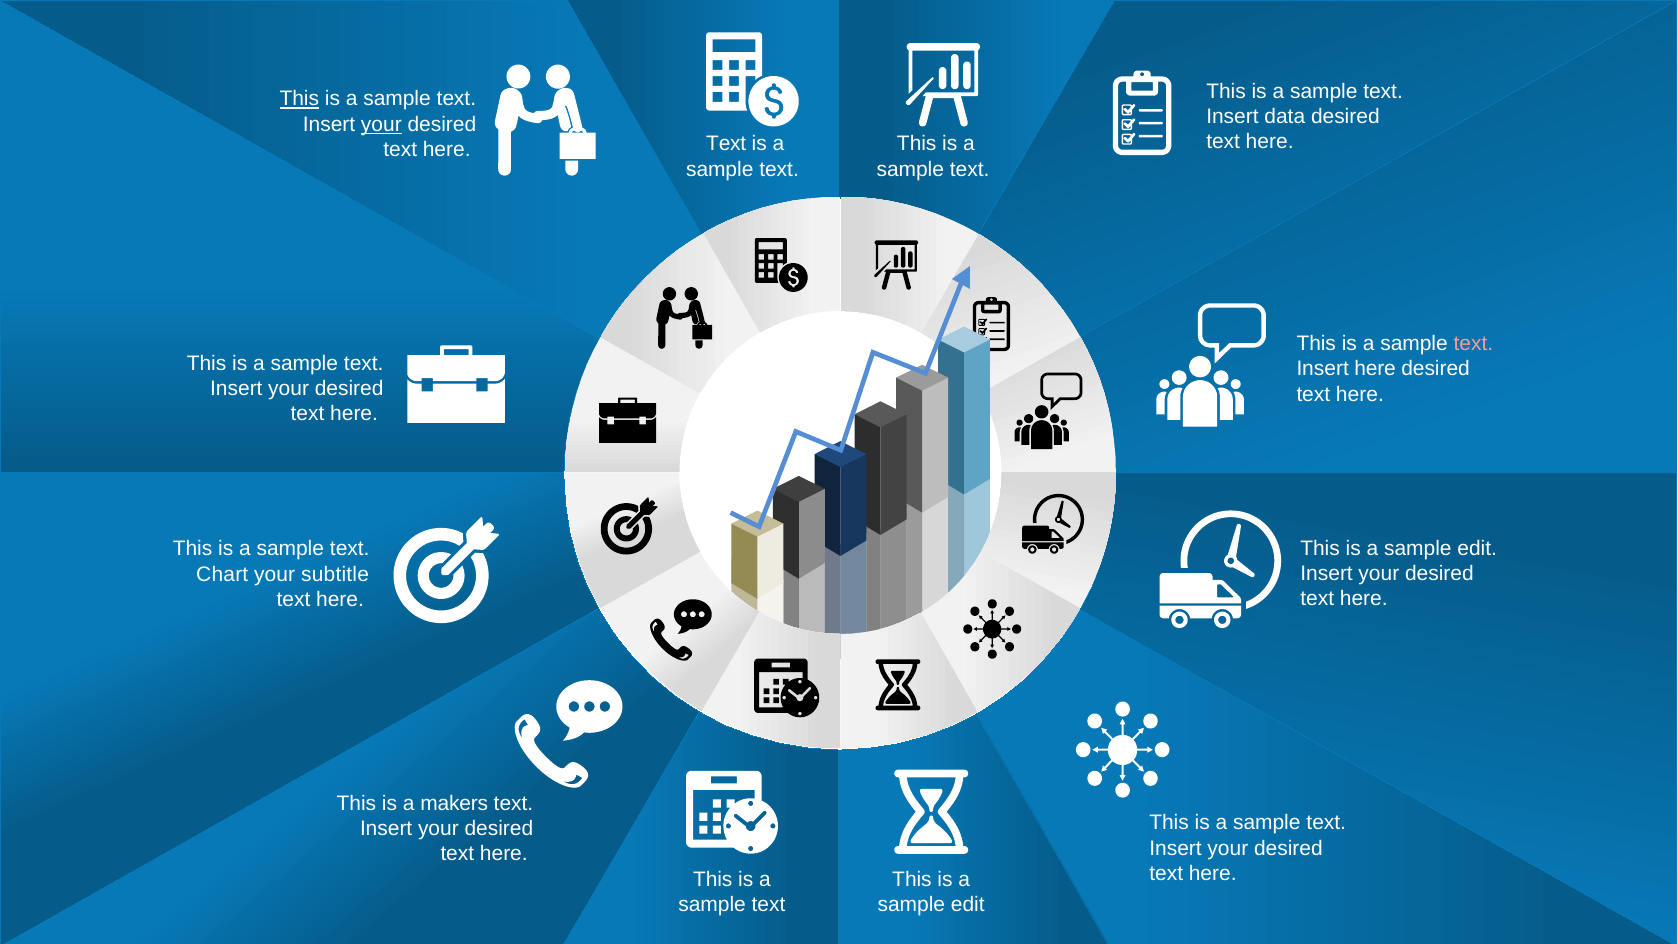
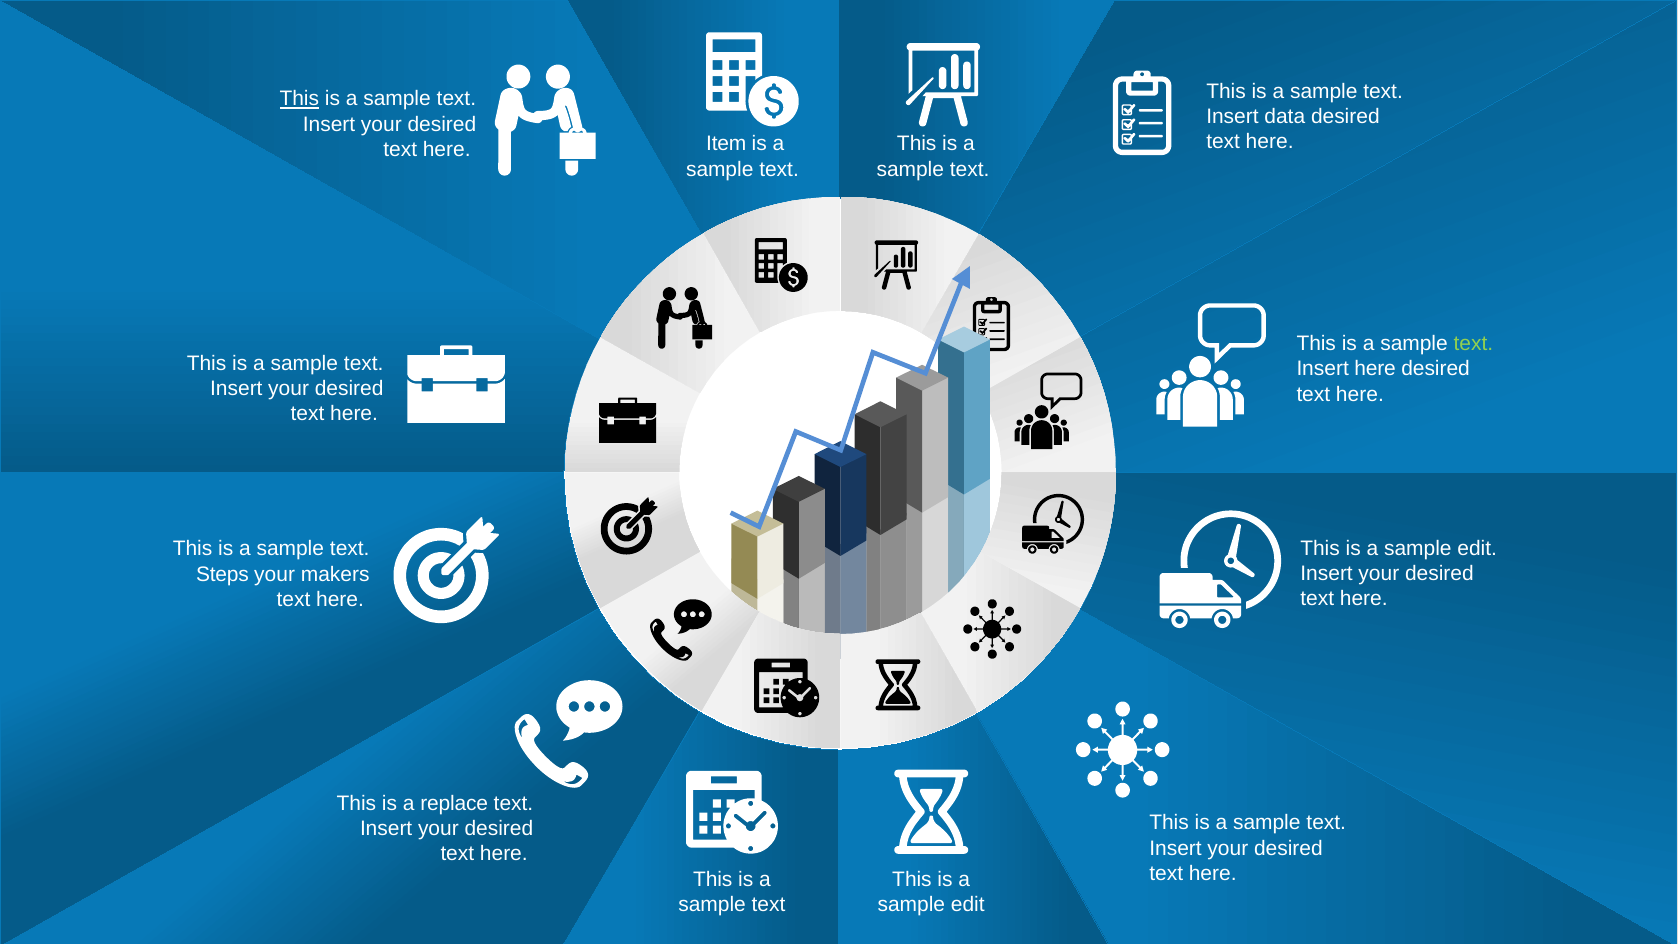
your at (381, 124) underline: present -> none
Text at (726, 144): Text -> Item
text at (1473, 344) colour: pink -> light green
Chart: Chart -> Steps
subtitle: subtitle -> makers
makers: makers -> replace
